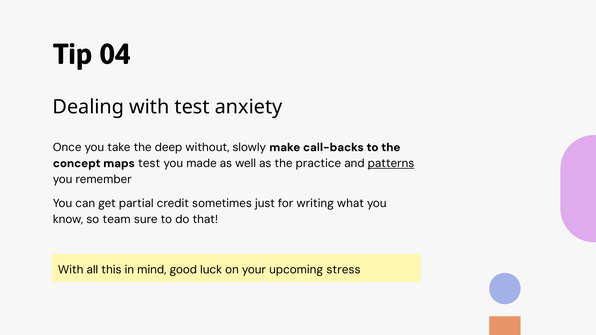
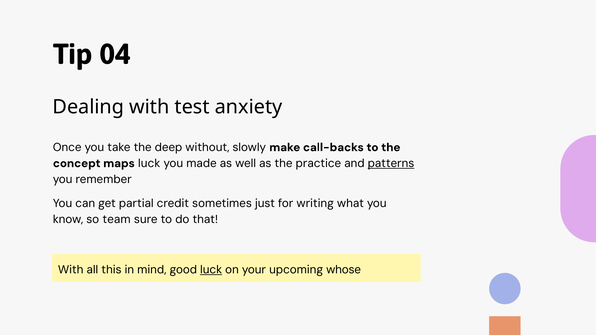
maps test: test -> luck
luck at (211, 270) underline: none -> present
stress: stress -> whose
